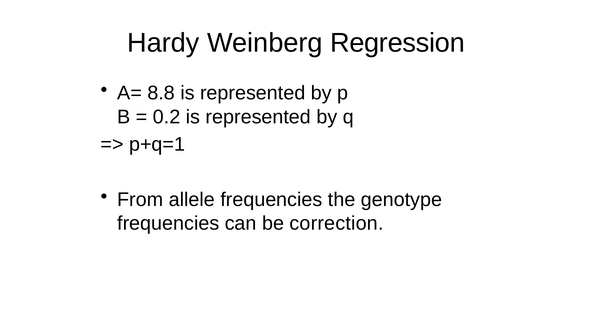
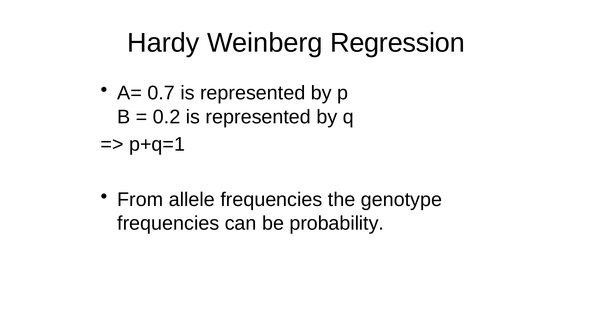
8.8: 8.8 -> 0.7
correction: correction -> probability
